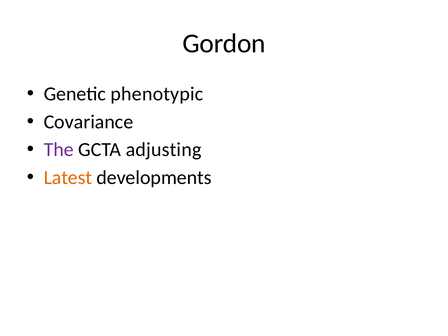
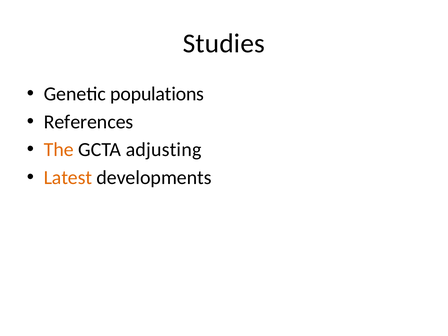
Gordon: Gordon -> Studies
phenotypic: phenotypic -> populations
Covariance: Covariance -> References
The colour: purple -> orange
